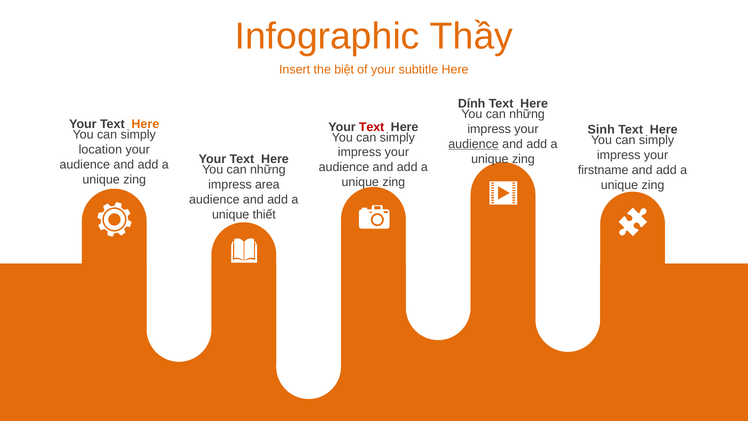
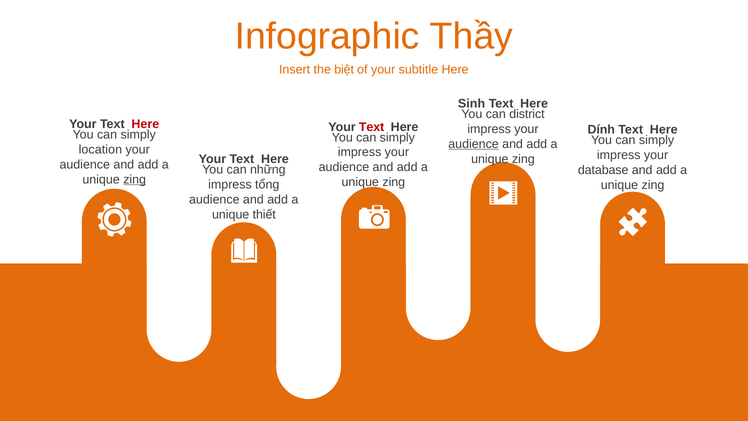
Dính: Dính -> Sinh
những at (527, 114): những -> district
Here at (145, 124) colour: orange -> red
Sinh: Sinh -> Dính
firstname: firstname -> database
zing at (135, 179) underline: none -> present
area: area -> tổng
